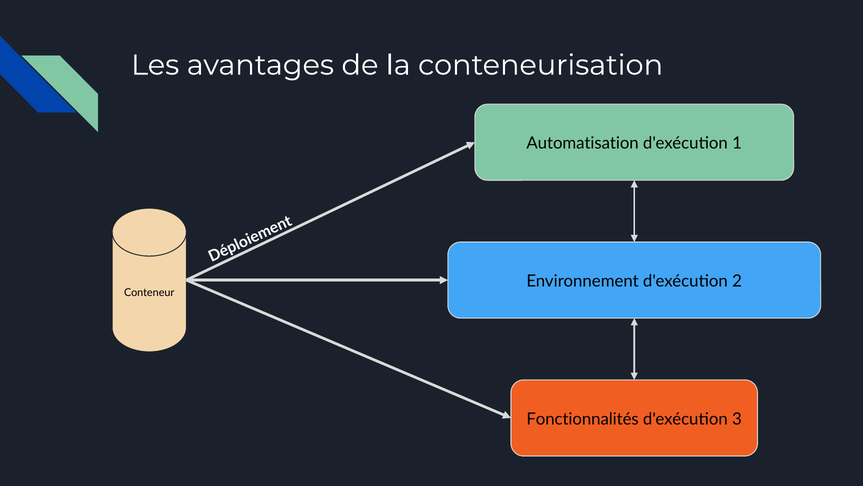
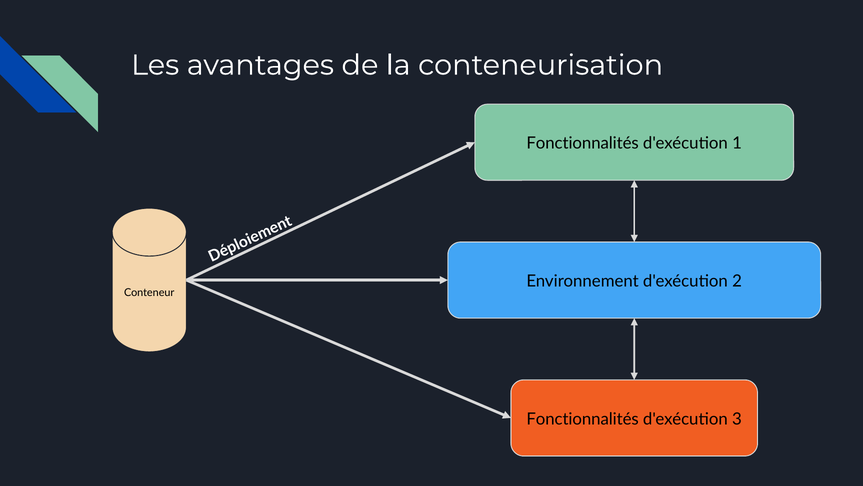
Automatisation at (583, 143): Automatisation -> Fonctionnalités
